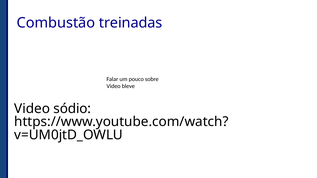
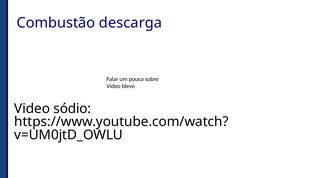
treinadas: treinadas -> descarga
